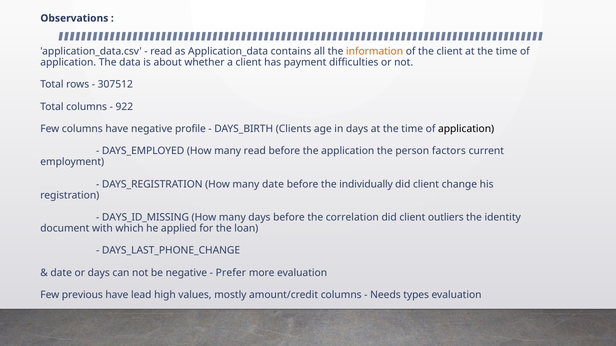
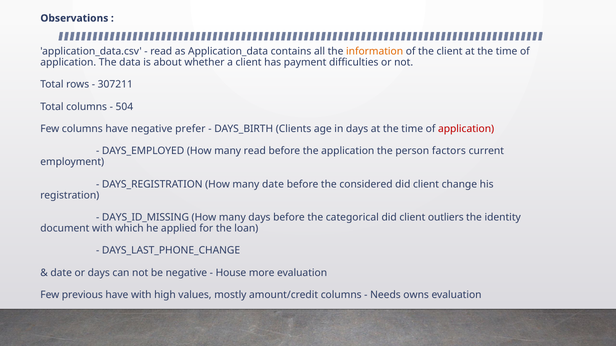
307512: 307512 -> 307211
922: 922 -> 504
profile: profile -> prefer
application at (466, 129) colour: black -> red
individually: individually -> considered
correlation: correlation -> categorical
Prefer: Prefer -> House
have lead: lead -> with
types: types -> owns
